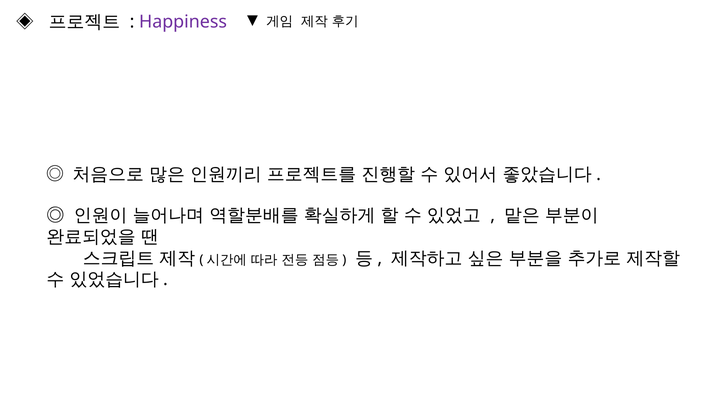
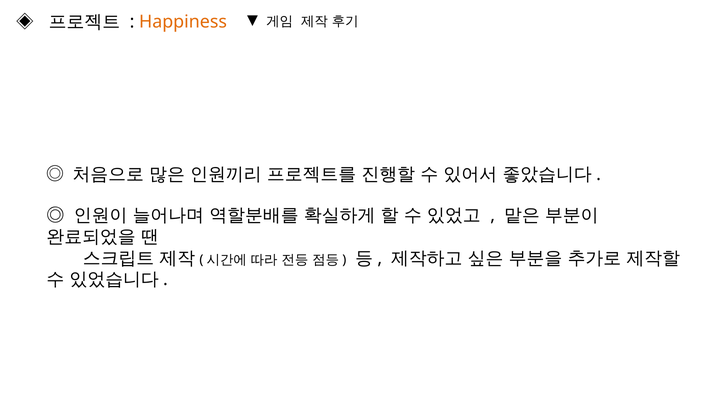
Happiness colour: purple -> orange
